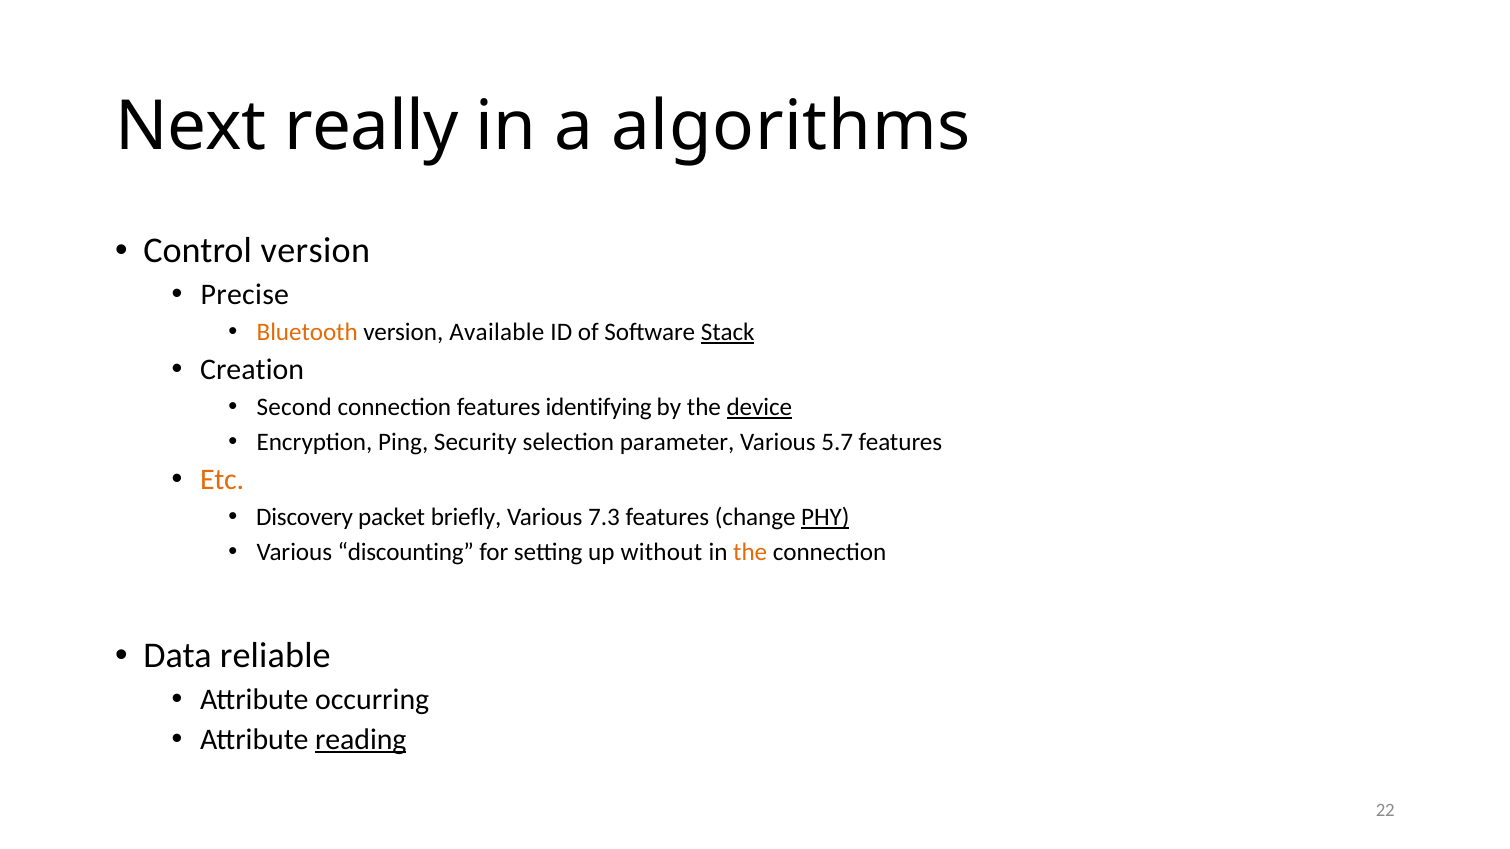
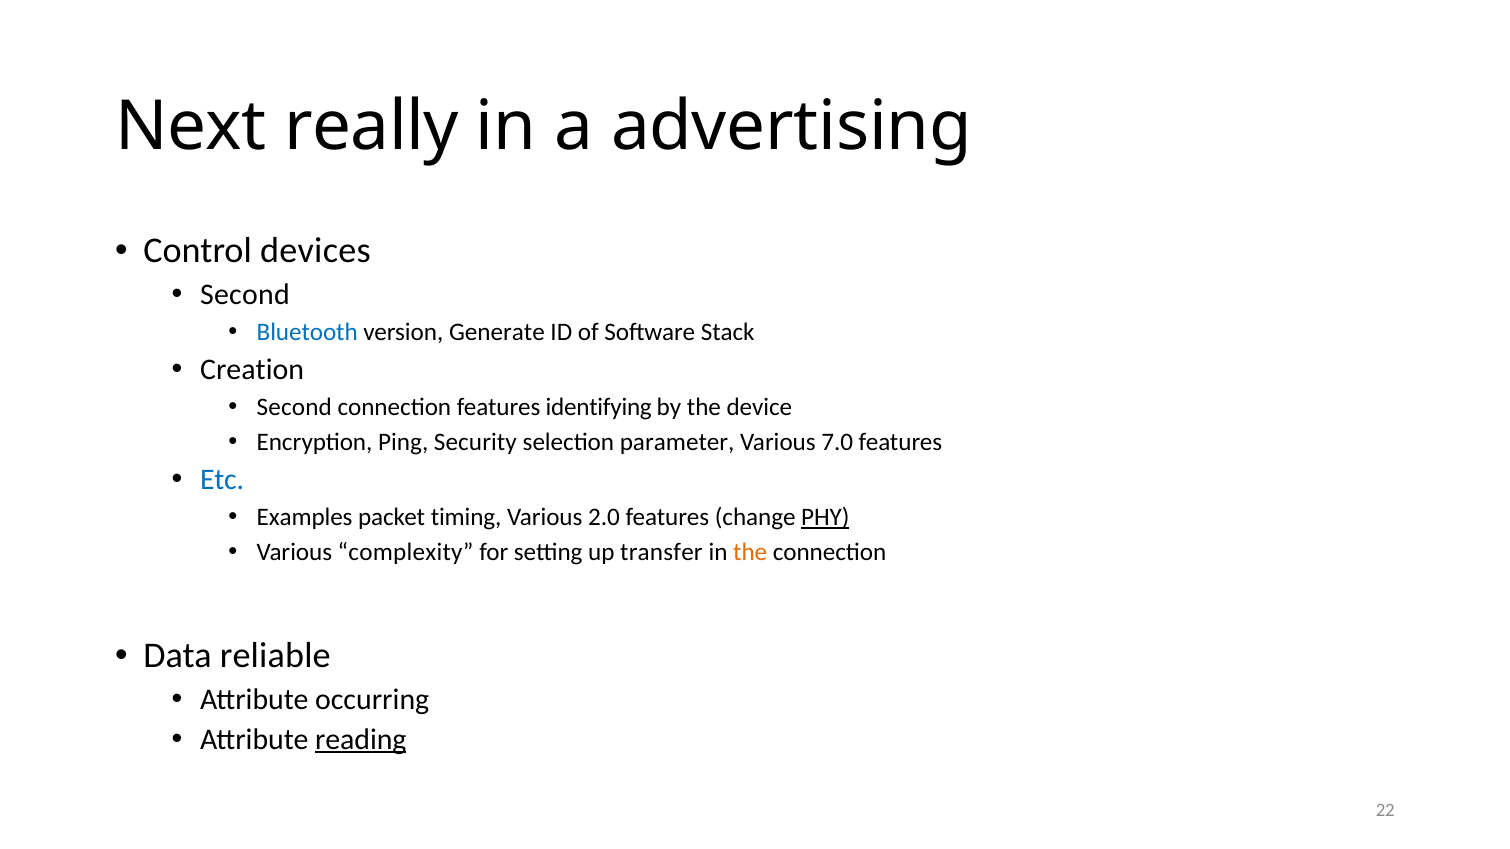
algorithms: algorithms -> advertising
Control version: version -> devices
Precise at (245, 295): Precise -> Second
Bluetooth colour: orange -> blue
Available: Available -> Generate
Stack underline: present -> none
device underline: present -> none
5.7: 5.7 -> 7.0
Etc colour: orange -> blue
Discovery: Discovery -> Examples
briefly: briefly -> timing
7.3: 7.3 -> 2.0
discounting: discounting -> complexity
without: without -> transfer
